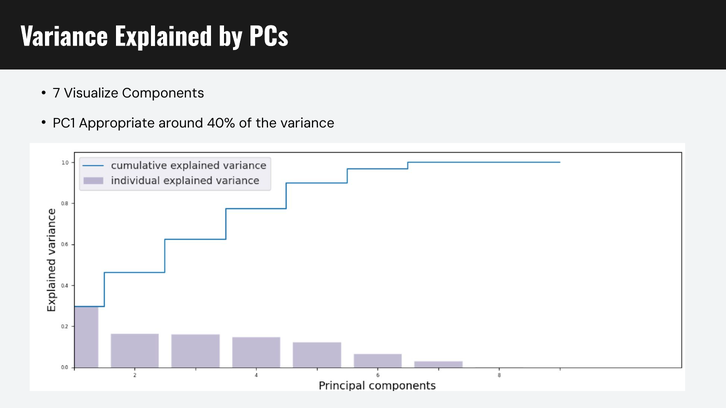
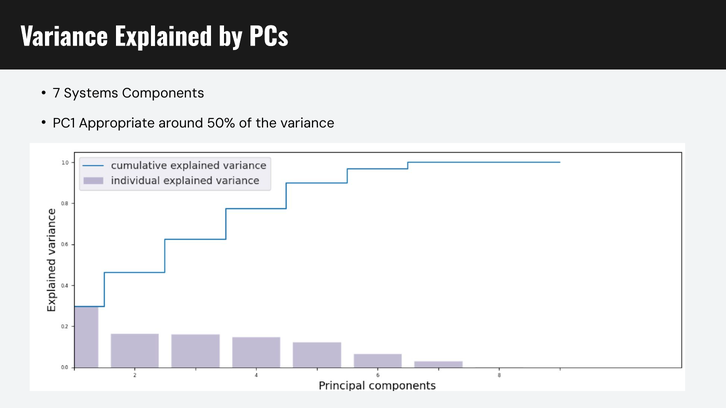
Visualize: Visualize -> Systems
40%: 40% -> 50%
